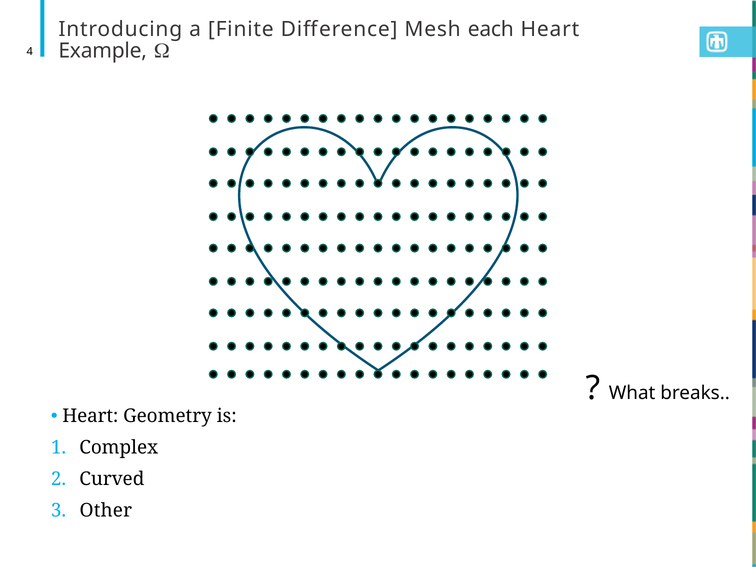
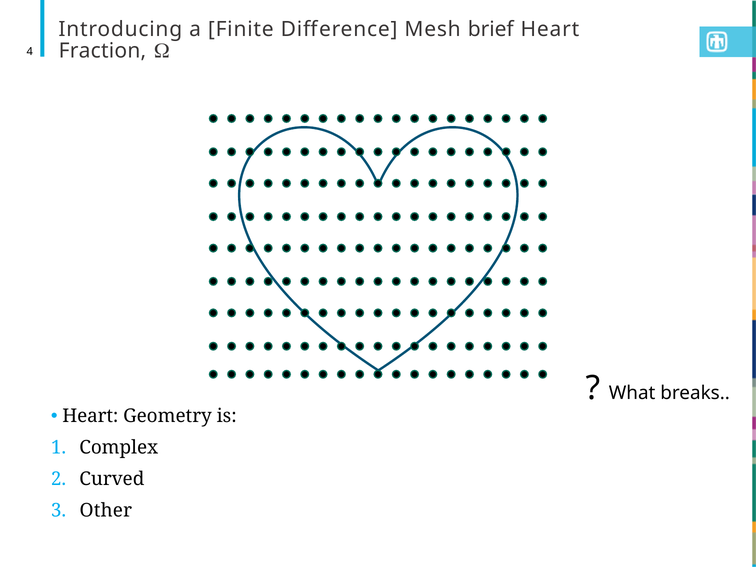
each: each -> brief
Example: Example -> Fraction
